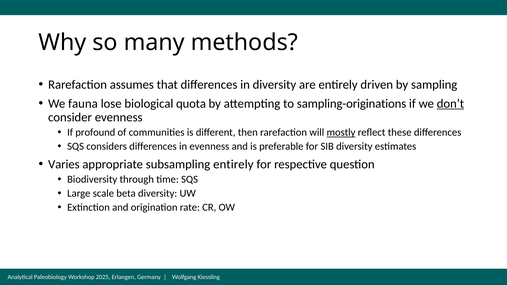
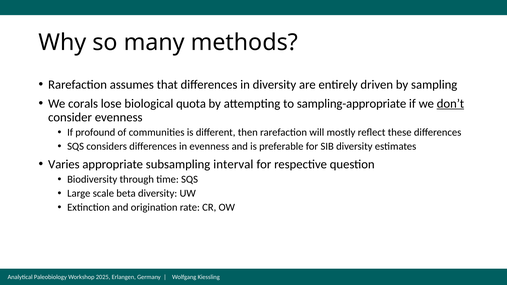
fauna: fauna -> corals
sampling-originations: sampling-originations -> sampling-appropriate
mostly underline: present -> none
subsampling entirely: entirely -> interval
